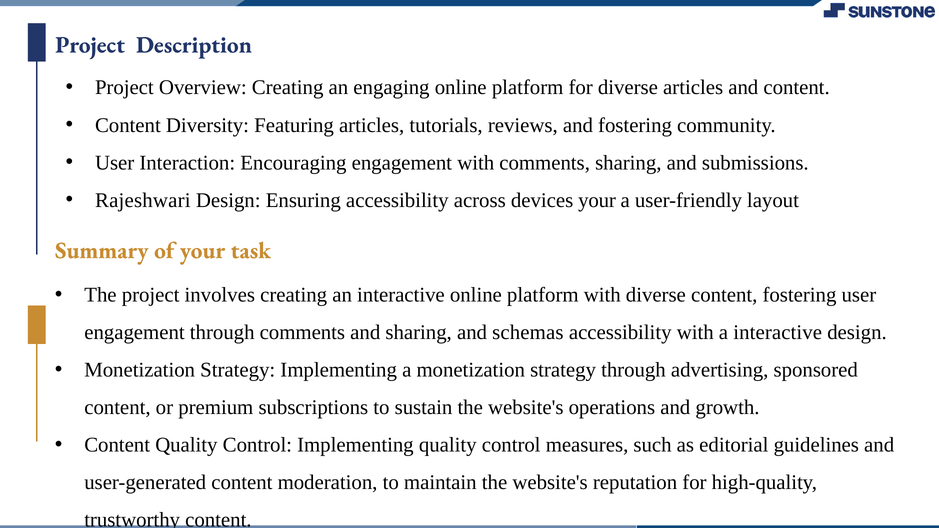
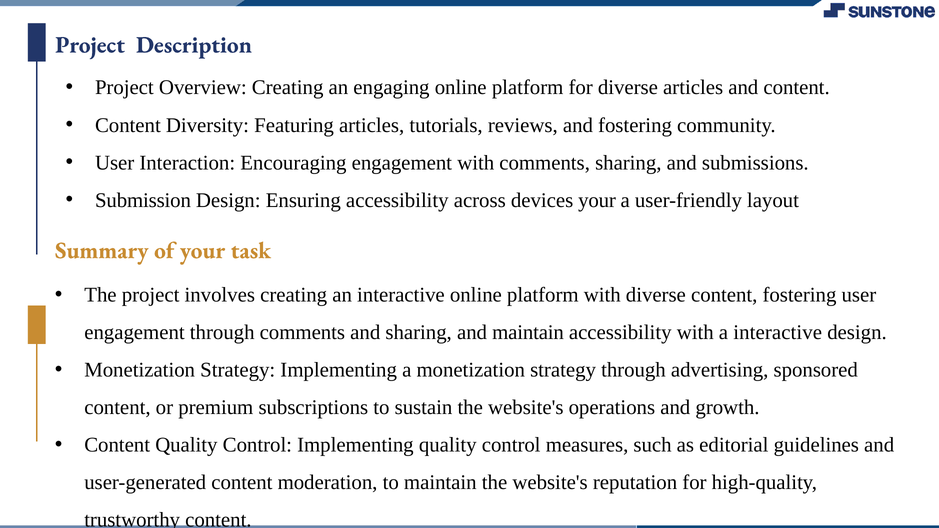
Rajeshwari: Rajeshwari -> Submission
and schemas: schemas -> maintain
